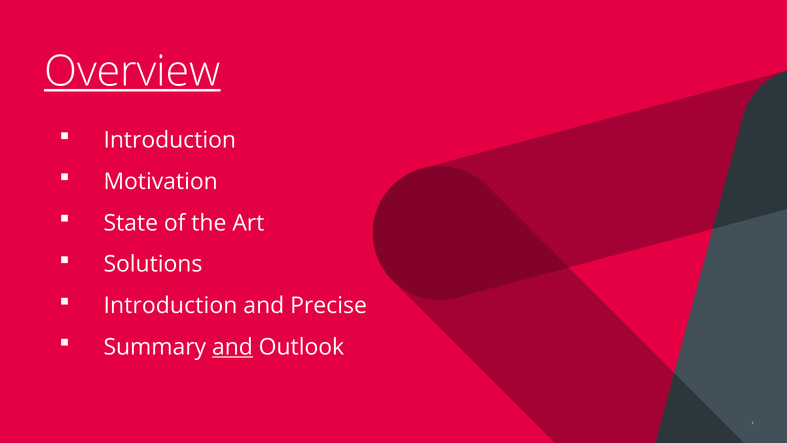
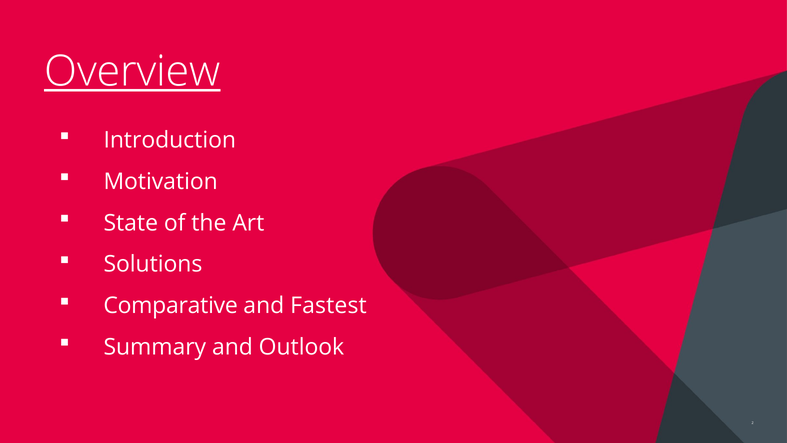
Introduction at (170, 306): Introduction -> Comparative
Precise: Precise -> Fastest
and at (232, 347) underline: present -> none
